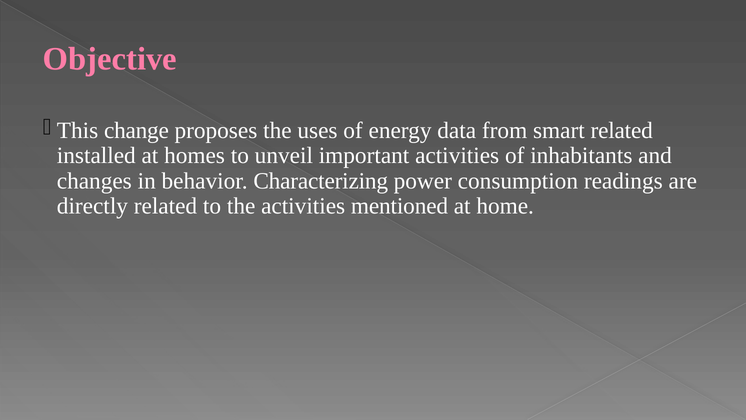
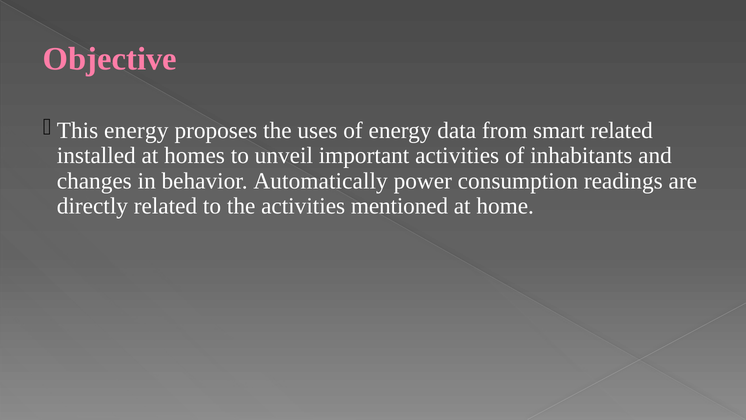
change at (136, 130): change -> energy
Characterizing: Characterizing -> Automatically
